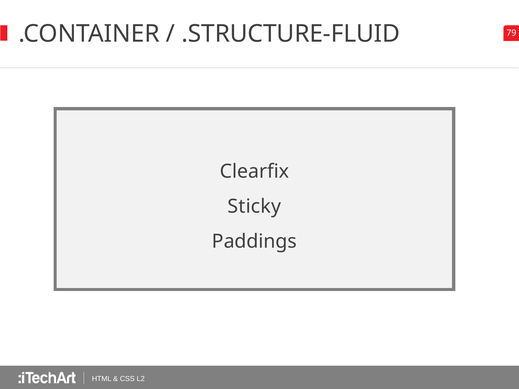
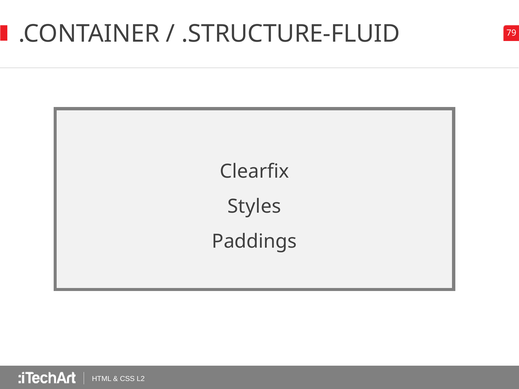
Sticky: Sticky -> Styles
